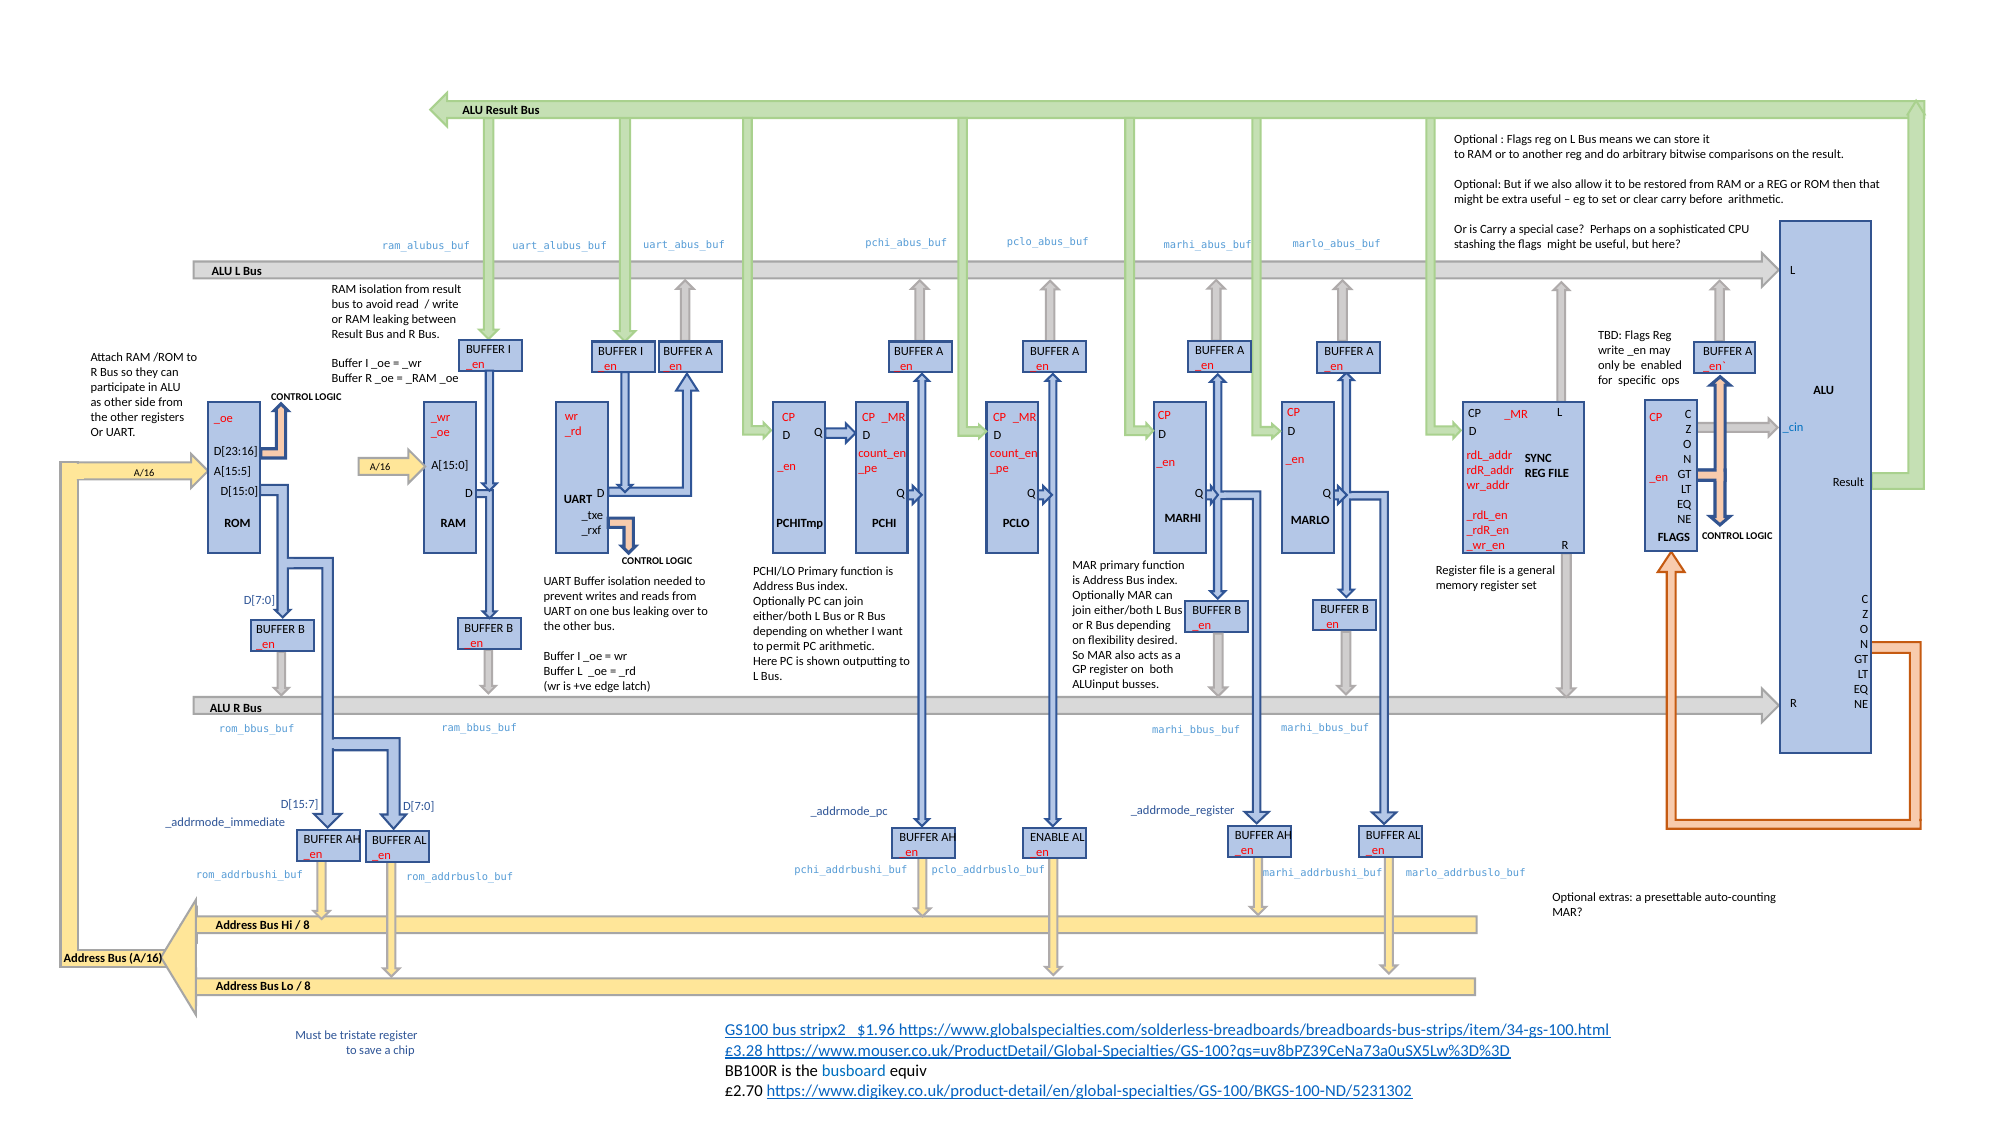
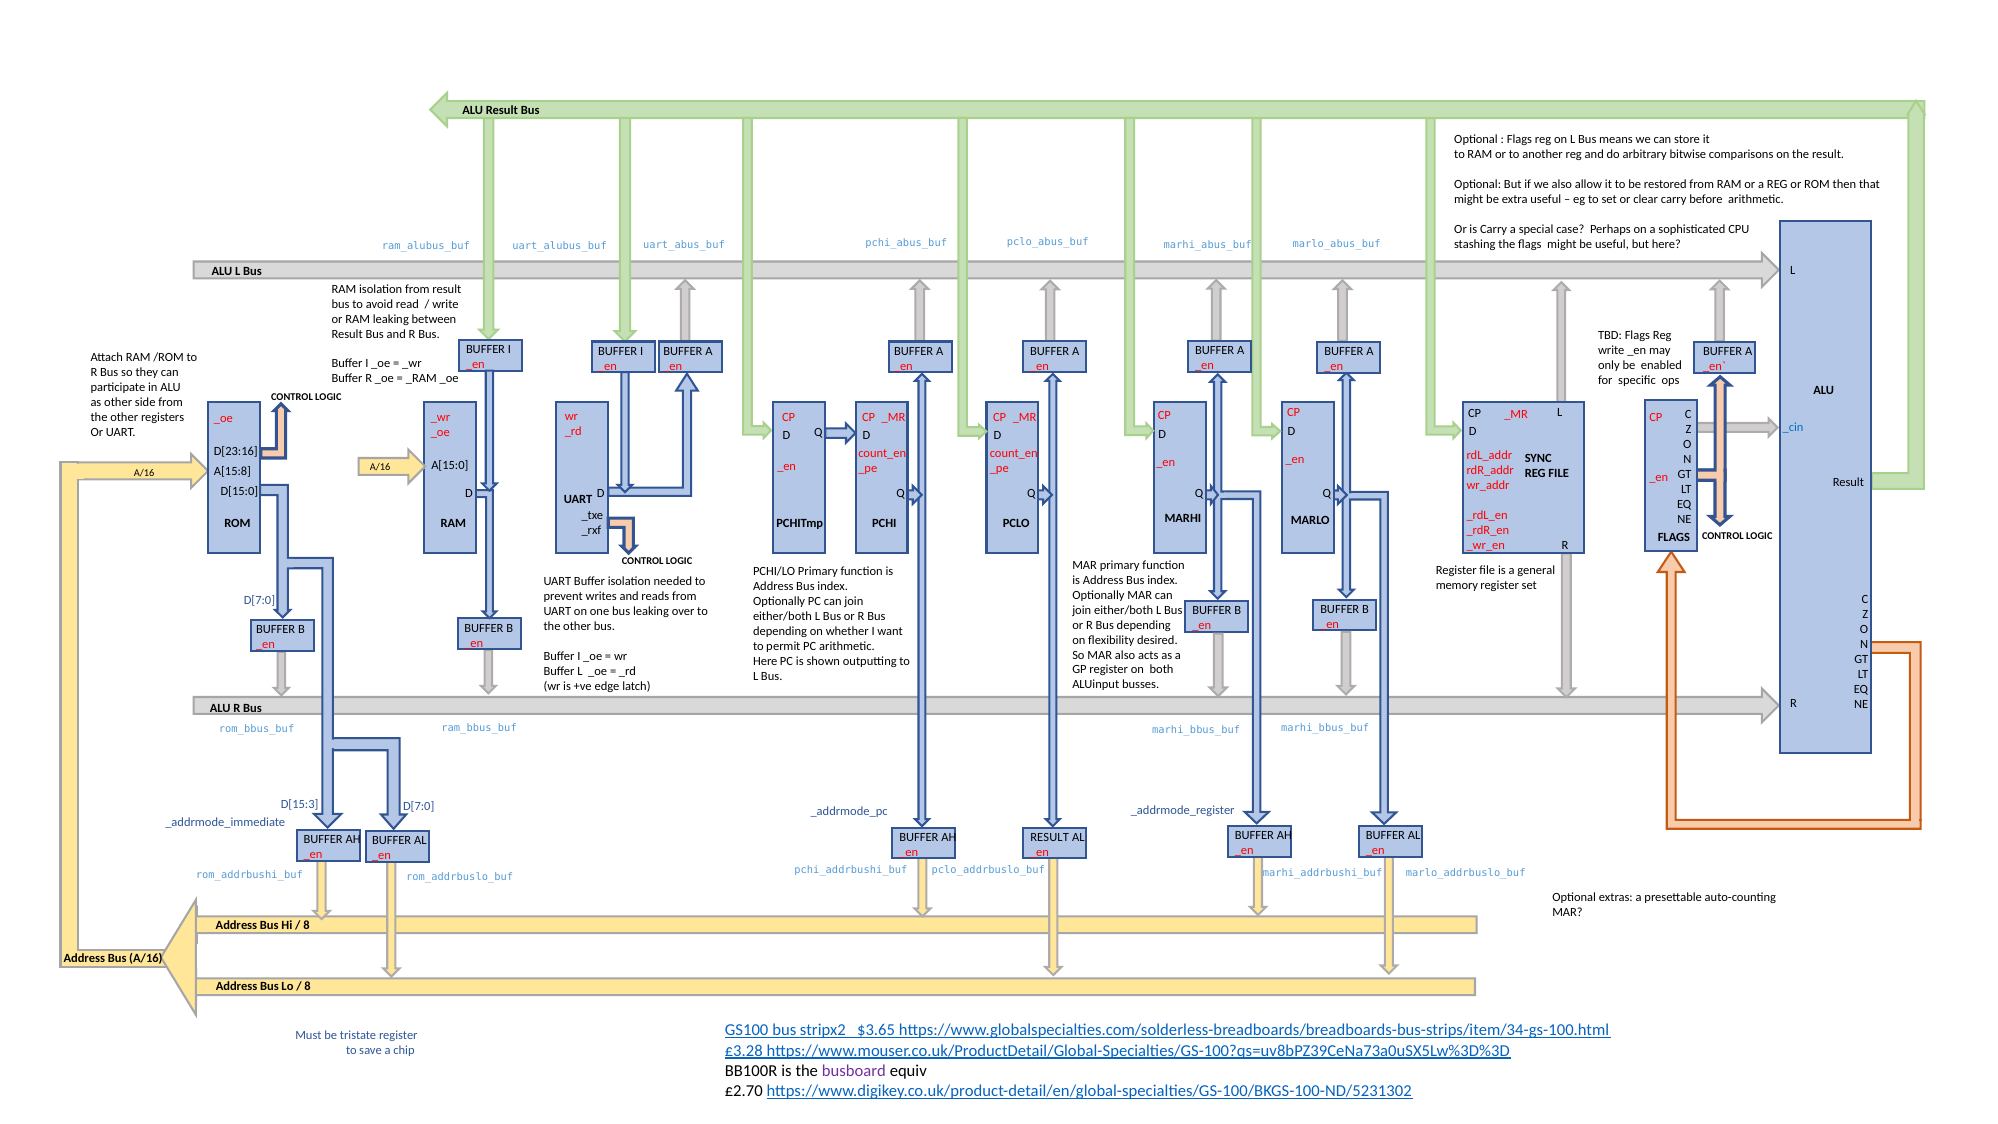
A[15:5: A[15:5 -> A[15:8
D[15:7: D[15:7 -> D[15:3
ENABLE at (1050, 837): ENABLE -> RESULT
$1.96: $1.96 -> $3.65
busboard colour: blue -> purple
